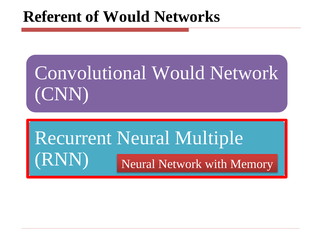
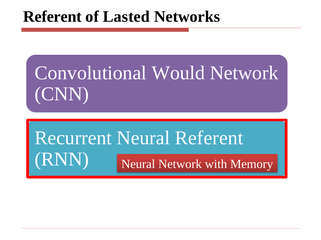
of Would: Would -> Lasted
Neural Multiple: Multiple -> Referent
